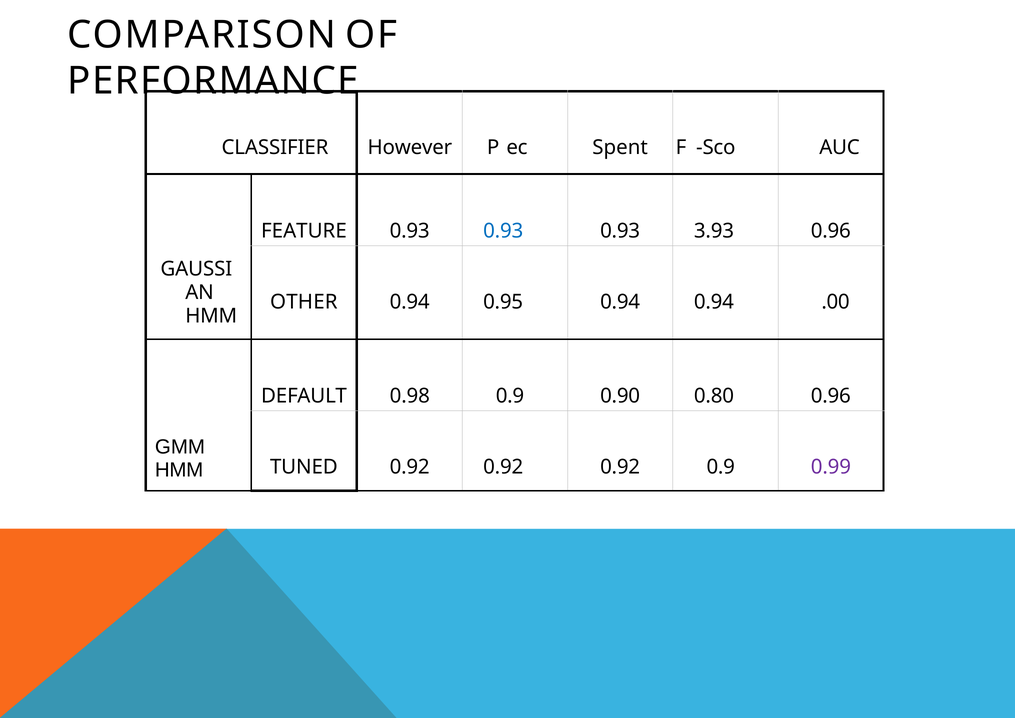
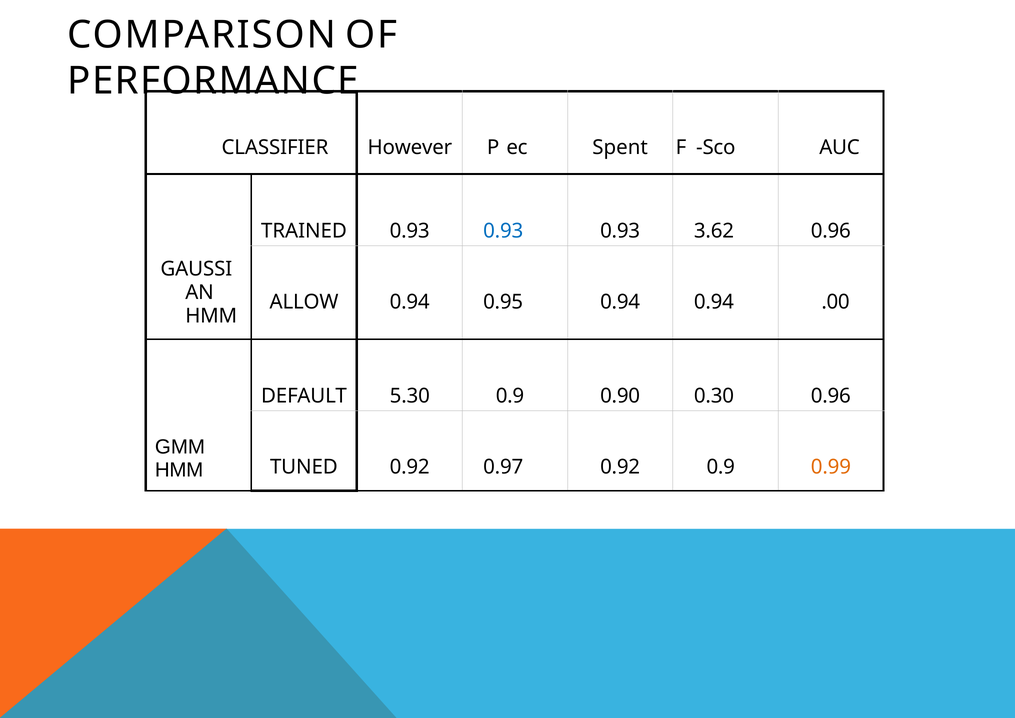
FEATURE: FEATURE -> TRAINED
3.93: 3.93 -> 3.62
OTHER: OTHER -> ALLOW
0.98: 0.98 -> 5.30
0.80: 0.80 -> 0.30
TUNED 0.92 0.92: 0.92 -> 0.97
0.99 colour: purple -> orange
